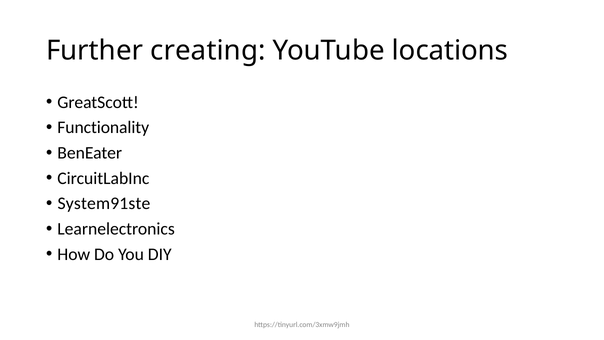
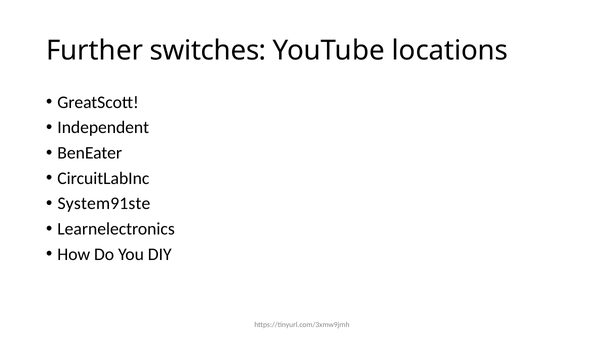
creating: creating -> switches
Functionality: Functionality -> Independent
